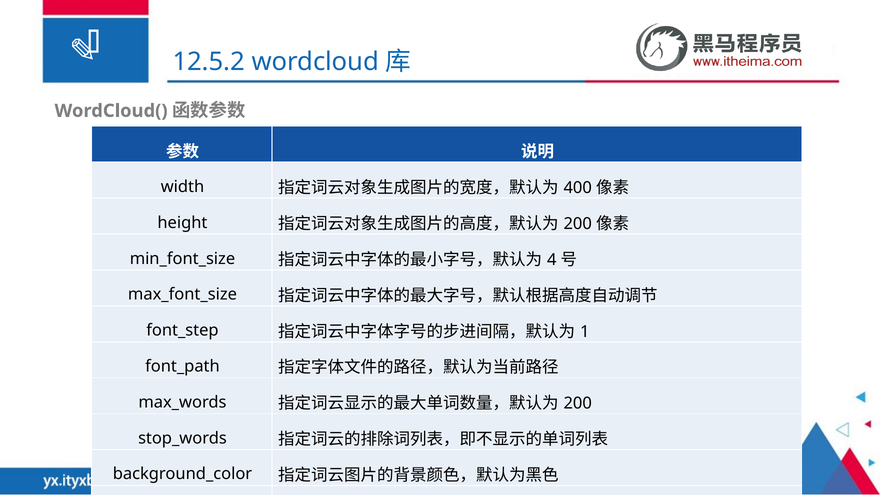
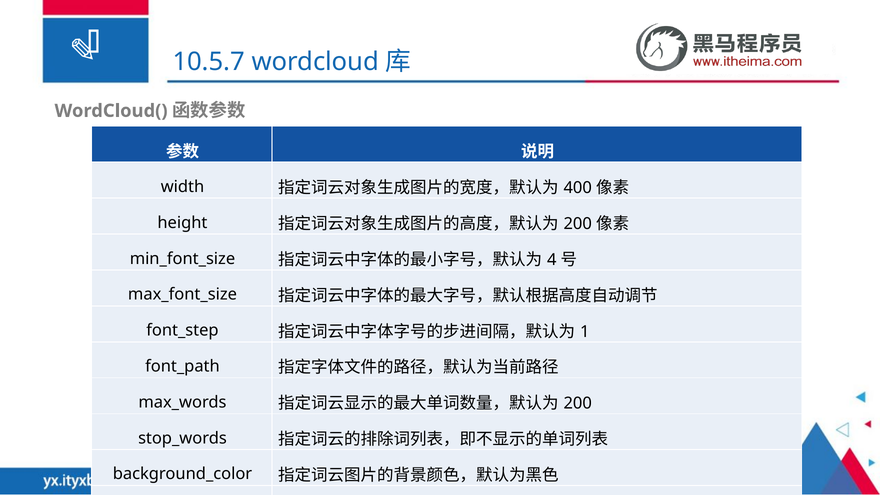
12.5.2: 12.5.2 -> 10.5.7
